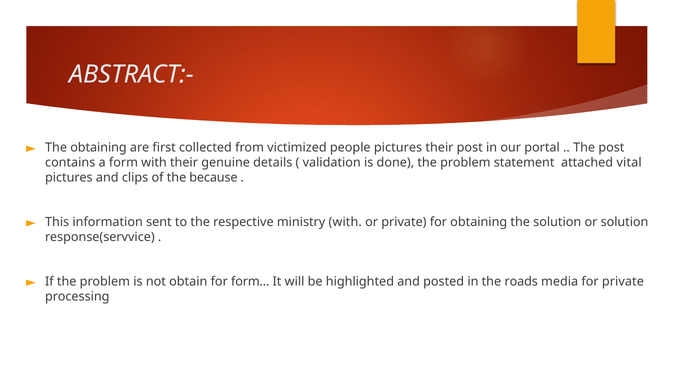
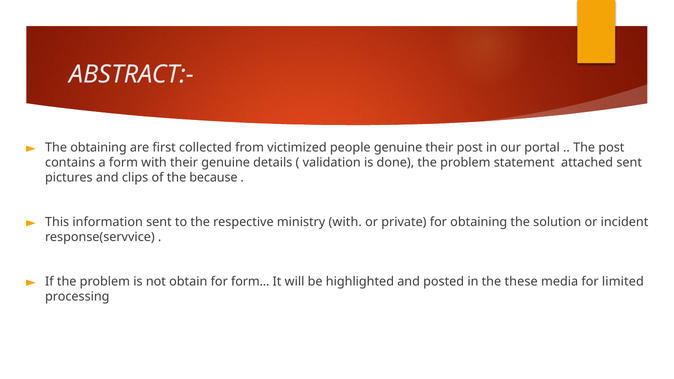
people pictures: pictures -> genuine
attached vital: vital -> sent
or solution: solution -> incident
roads: roads -> these
for private: private -> limited
